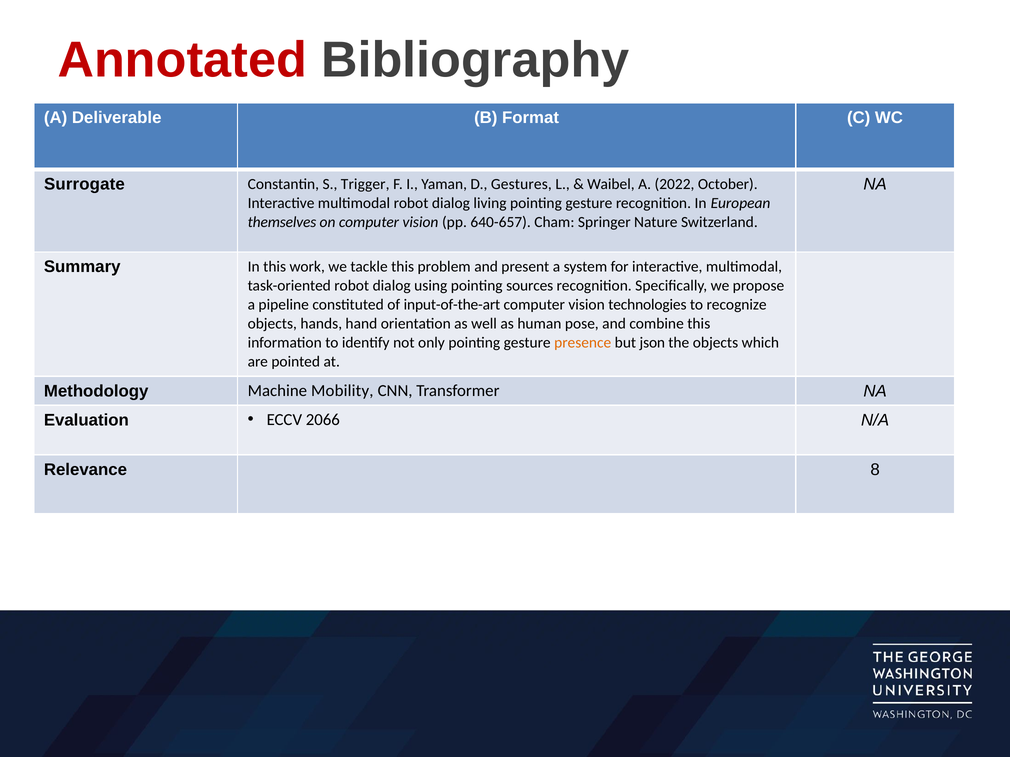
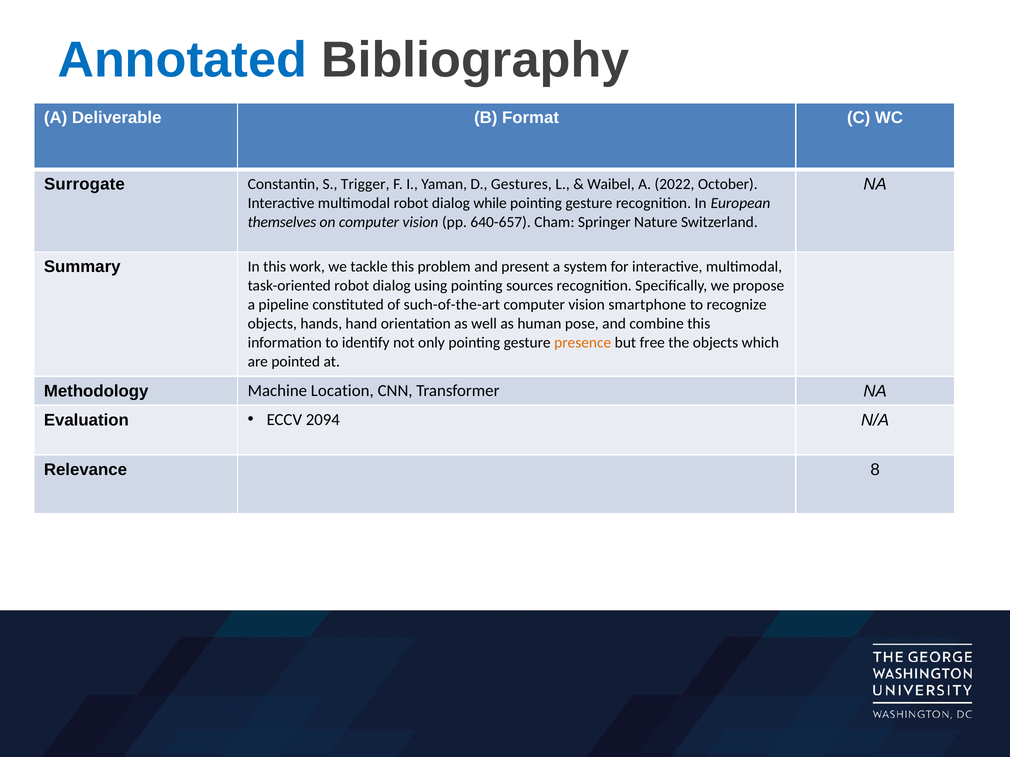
Annotated colour: red -> blue
living: living -> while
input-of-the-art: input-of-the-art -> such-of-the-art
technologies: technologies -> smartphone
json: json -> free
Mobility: Mobility -> Location
2066: 2066 -> 2094
